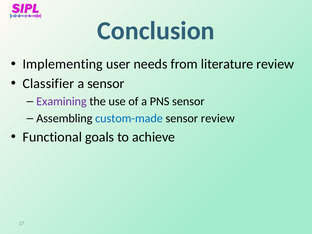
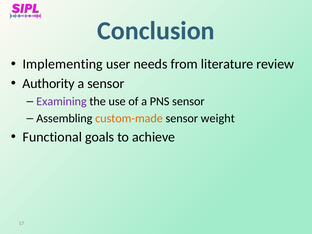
Classifier: Classifier -> Authority
custom-made colour: blue -> orange
sensor review: review -> weight
